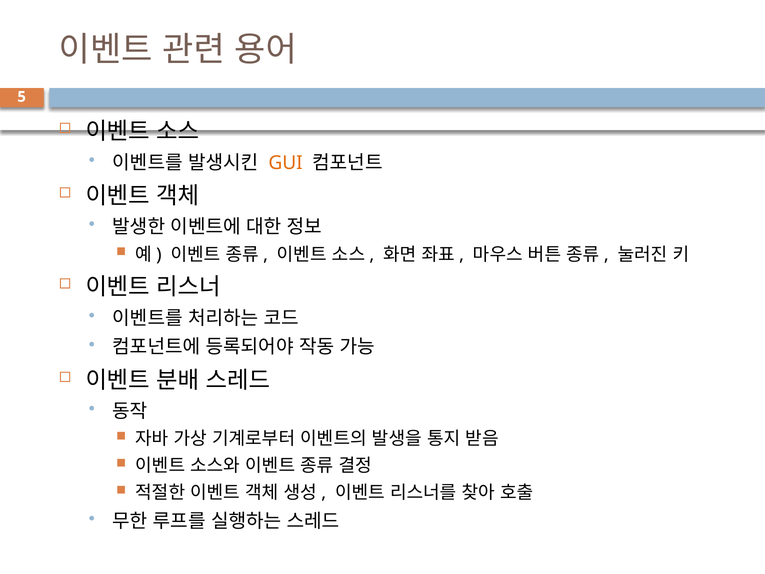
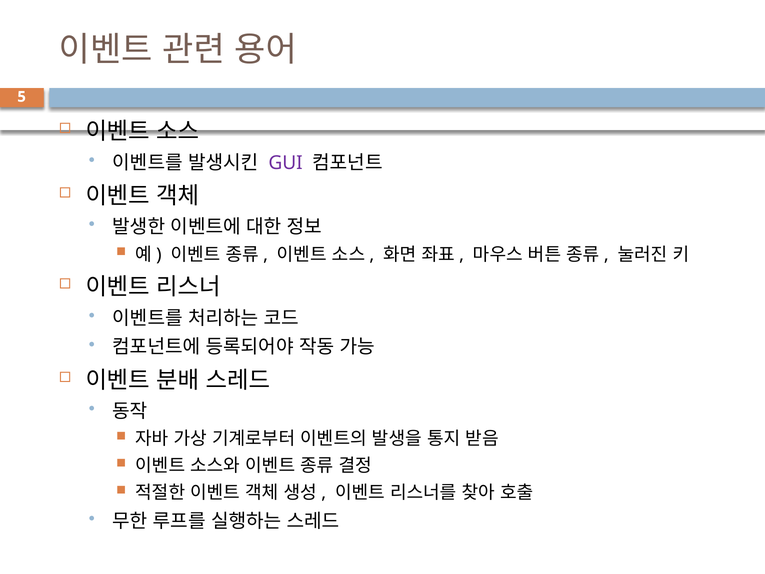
GUI colour: orange -> purple
